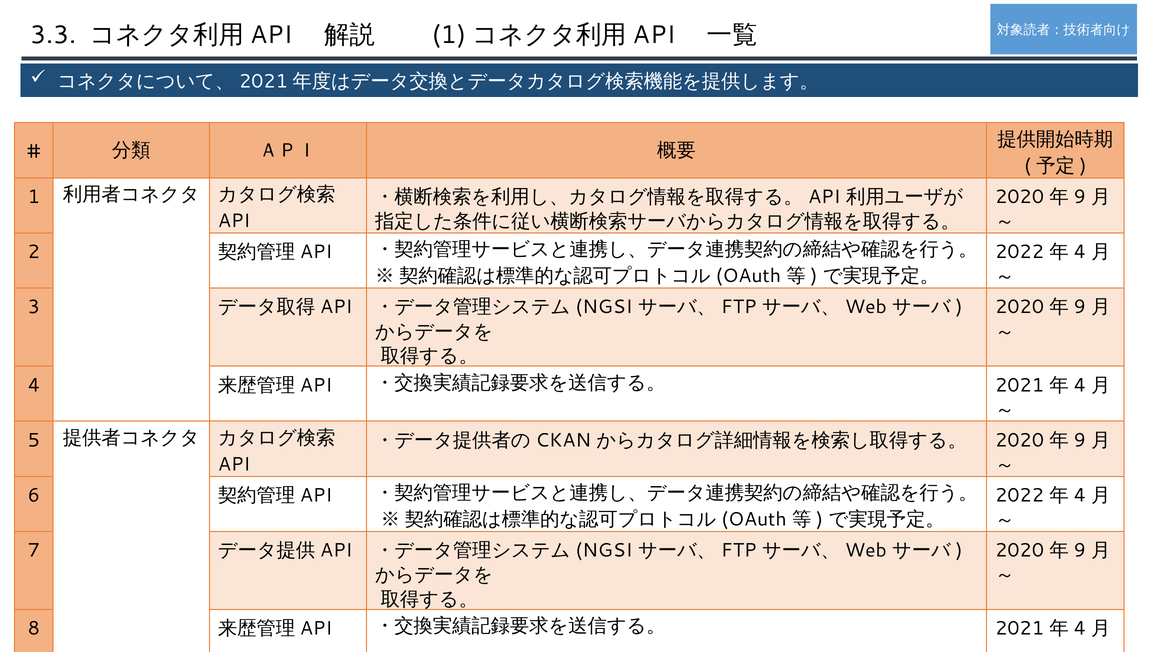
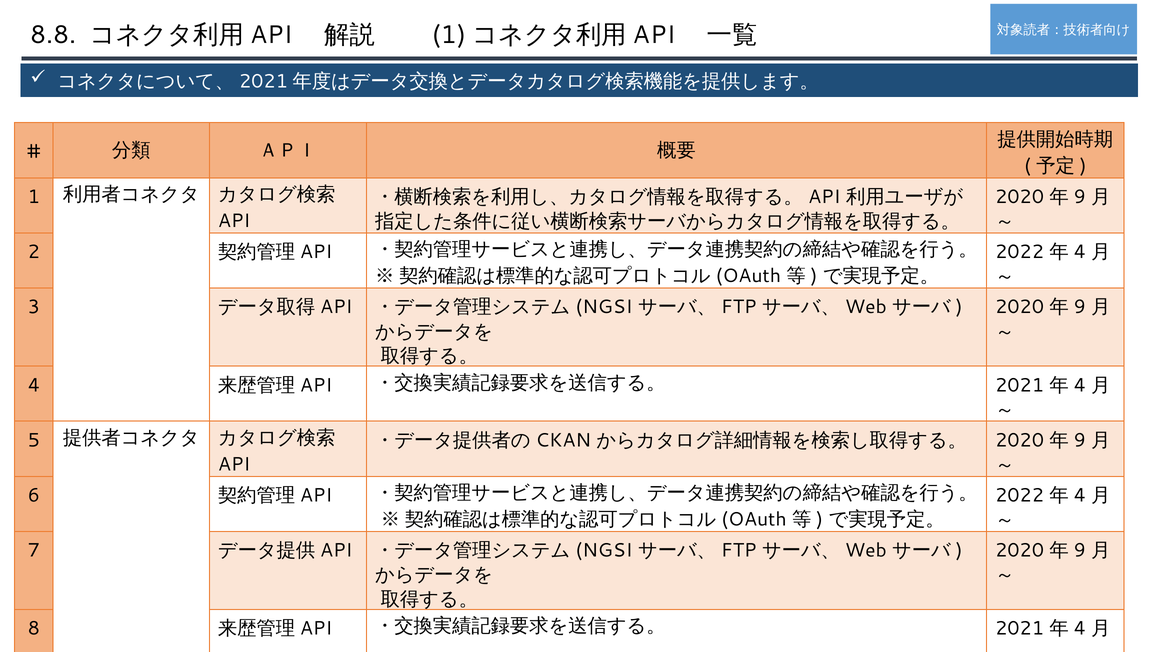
3.3: 3.3 -> 8.8
